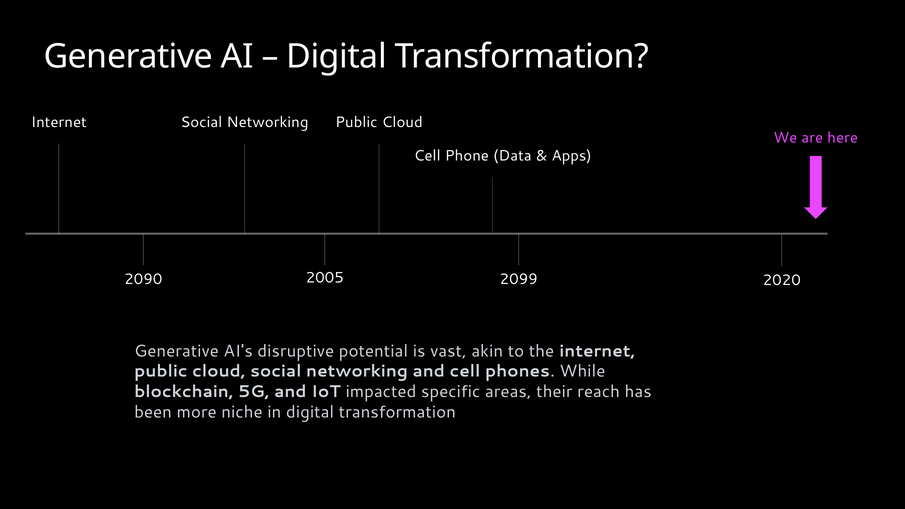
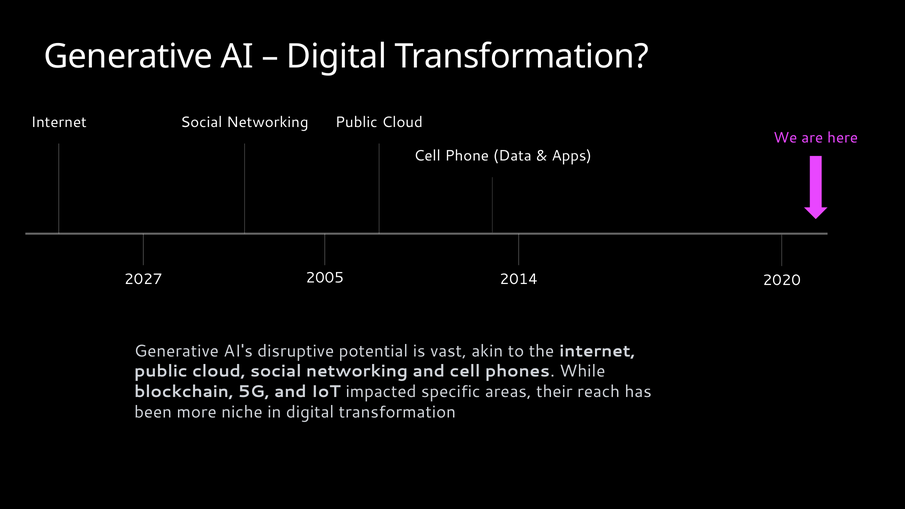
2090: 2090 -> 2027
2099: 2099 -> 2014
